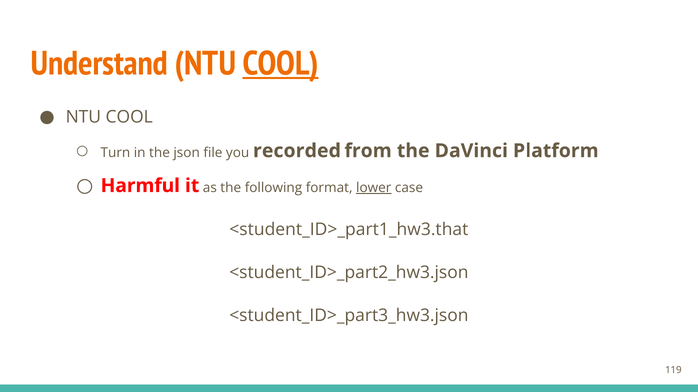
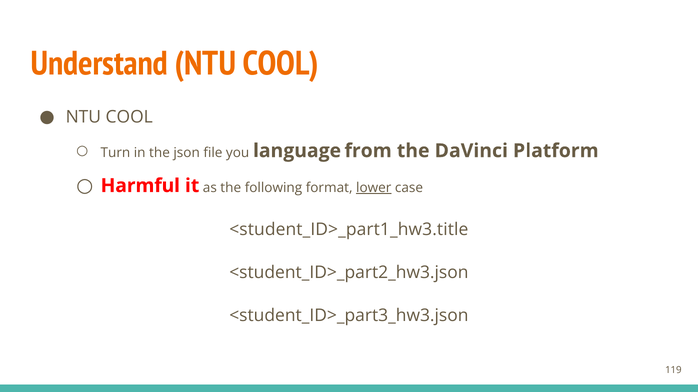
COOL at (281, 64) underline: present -> none
recorded: recorded -> language
<student_ID>_part1_hw3.that: <student_ID>_part1_hw3.that -> <student_ID>_part1_hw3.title
